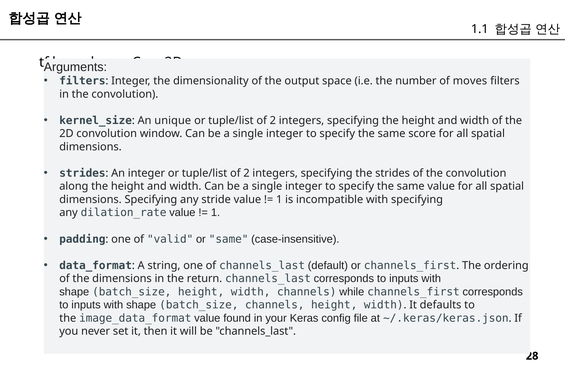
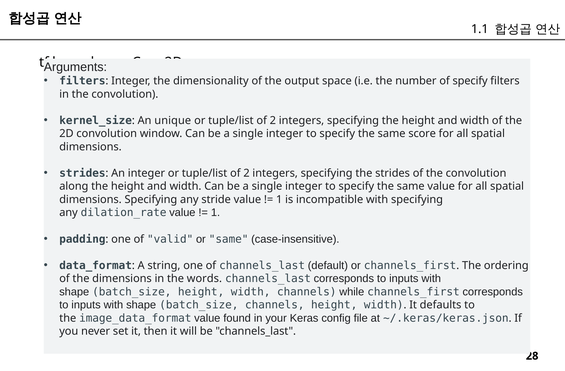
of moves: moves -> specify
return: return -> words
